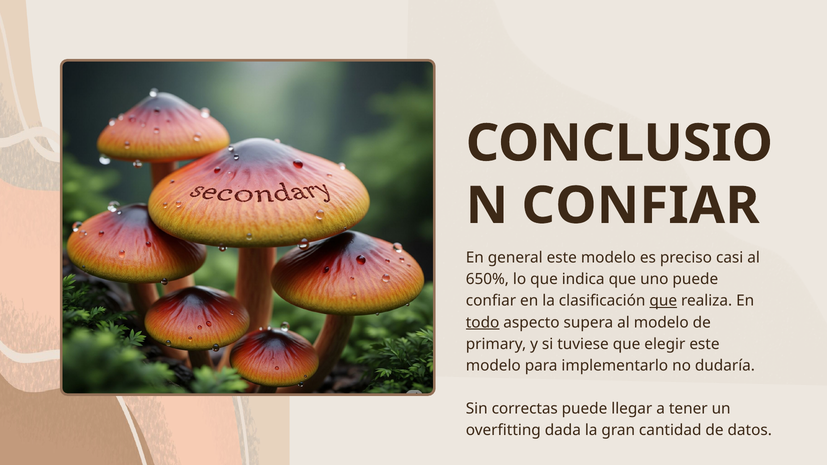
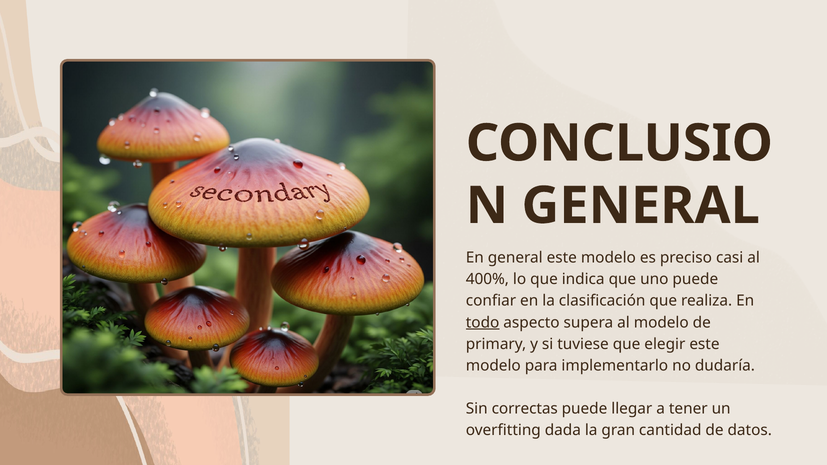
CONFIAR at (641, 206): CONFIAR -> GENERAL
650%: 650% -> 400%
que at (663, 301) underline: present -> none
